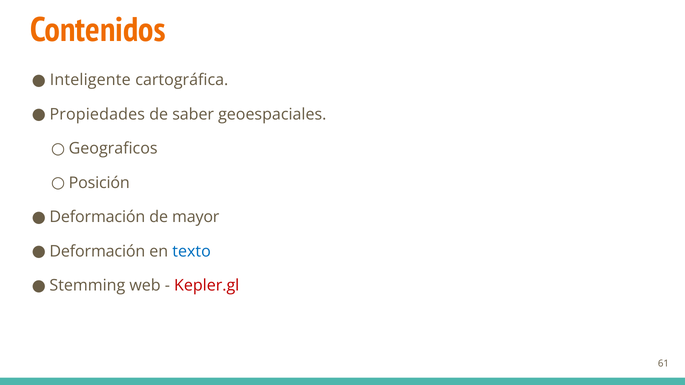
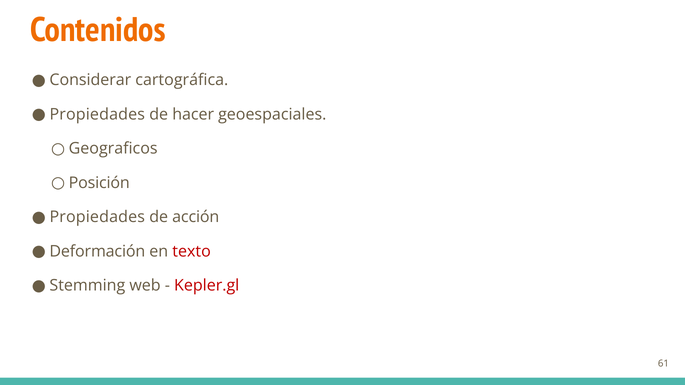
Inteligente: Inteligente -> Considerar
saber: saber -> hacer
Deformación at (97, 217): Deformación -> Propiedades
mayor: mayor -> acción
texto colour: blue -> red
